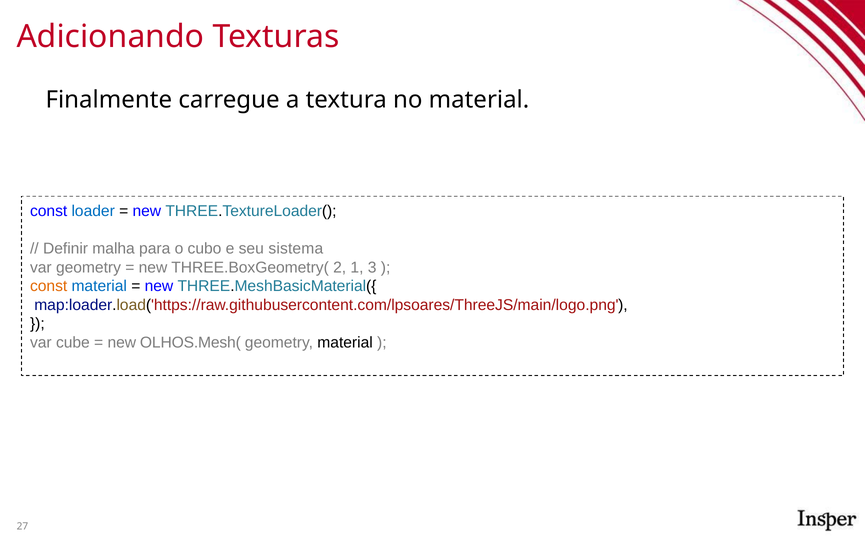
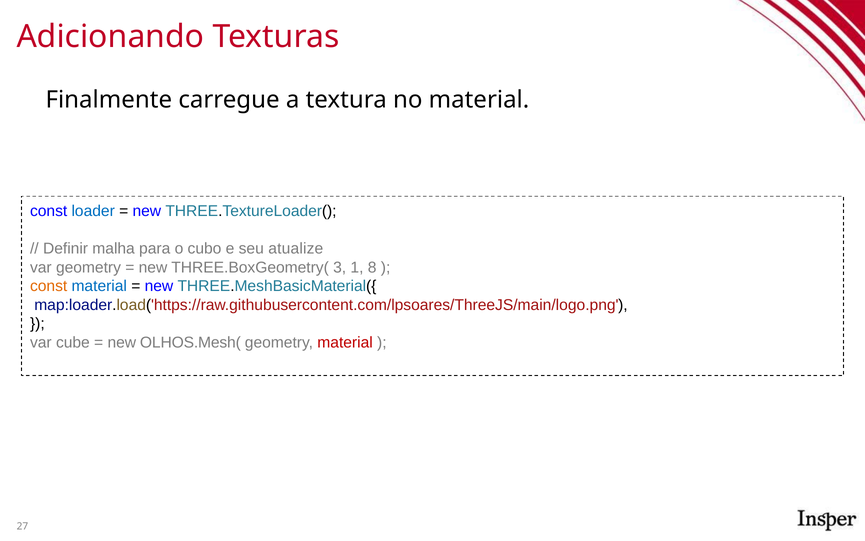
sistema: sistema -> atualize
2: 2 -> 3
3: 3 -> 8
material at (345, 342) colour: black -> red
